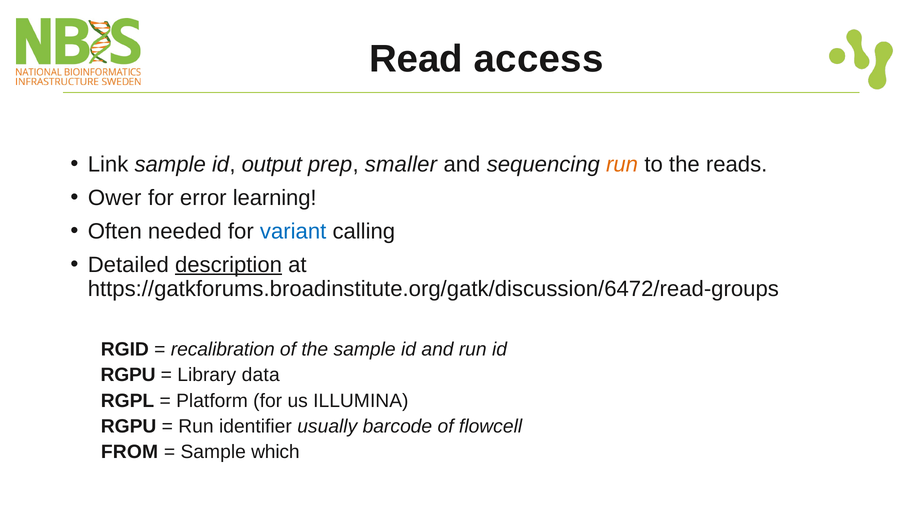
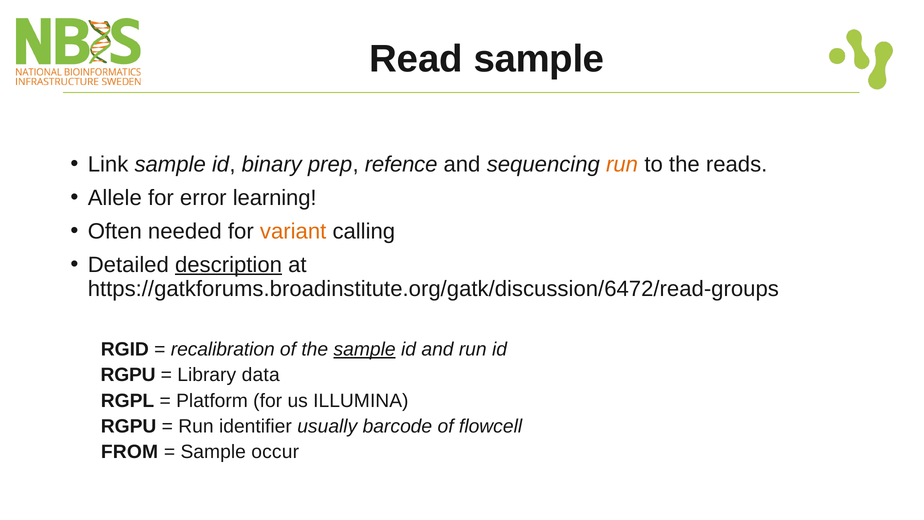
Read access: access -> sample
output: output -> binary
smaller: smaller -> refence
Ower: Ower -> Allele
variant colour: blue -> orange
sample at (365, 349) underline: none -> present
which: which -> occur
